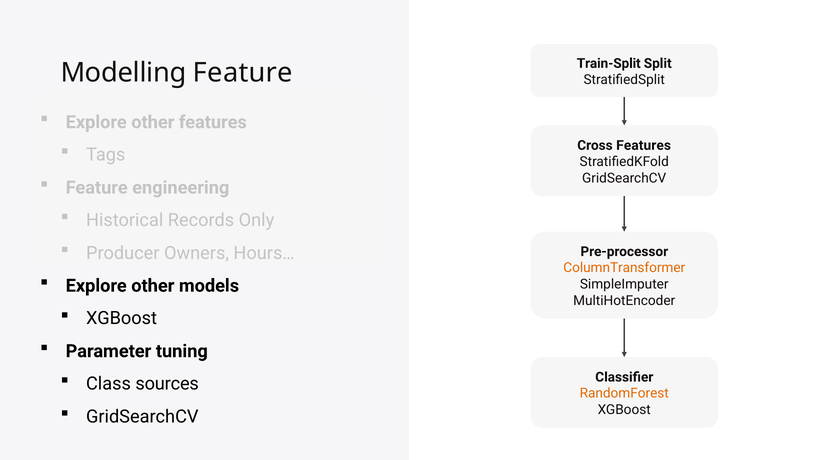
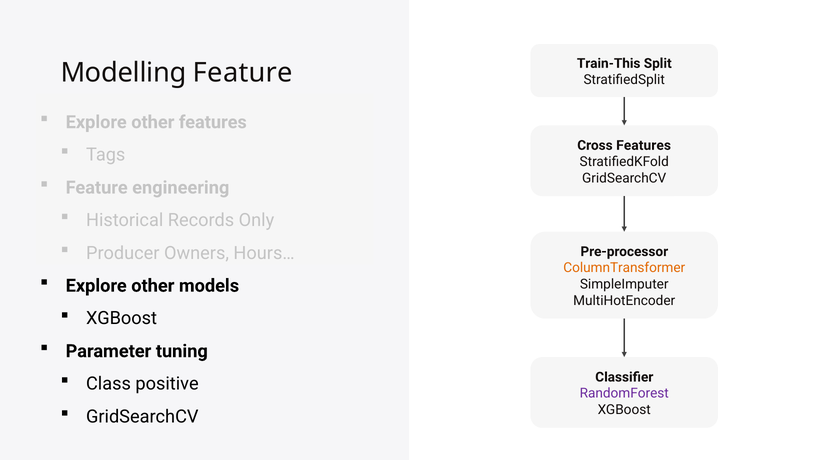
Train-Split: Train-Split -> Train-This
sources: sources -> positive
RandomForest colour: orange -> purple
